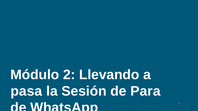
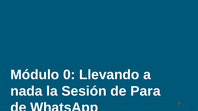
2: 2 -> 0
pasa: pasa -> nada
